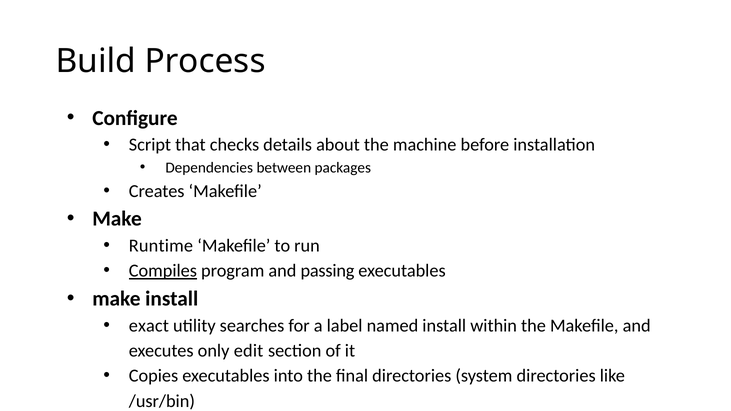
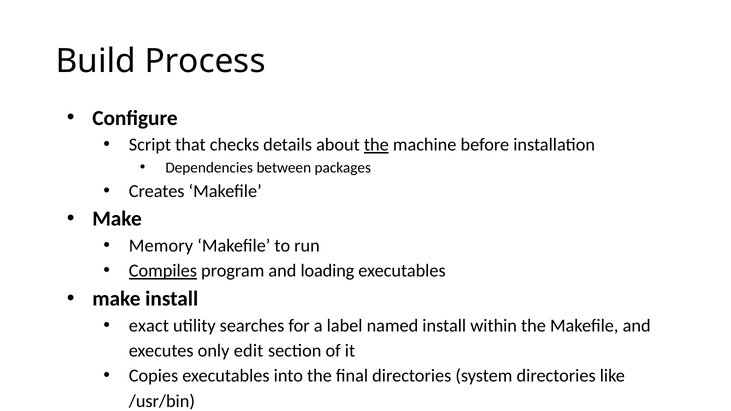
the at (376, 145) underline: none -> present
Runtime: Runtime -> Memory
passing: passing -> loading
